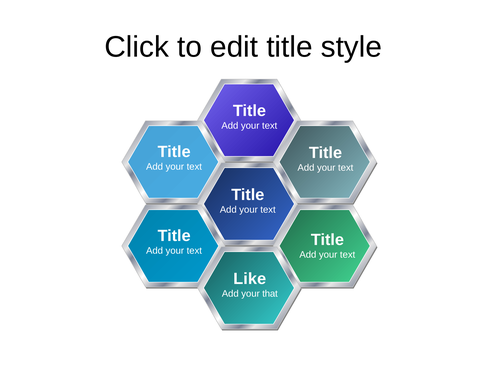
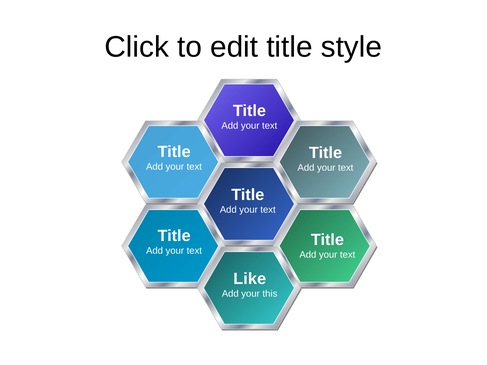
that: that -> this
